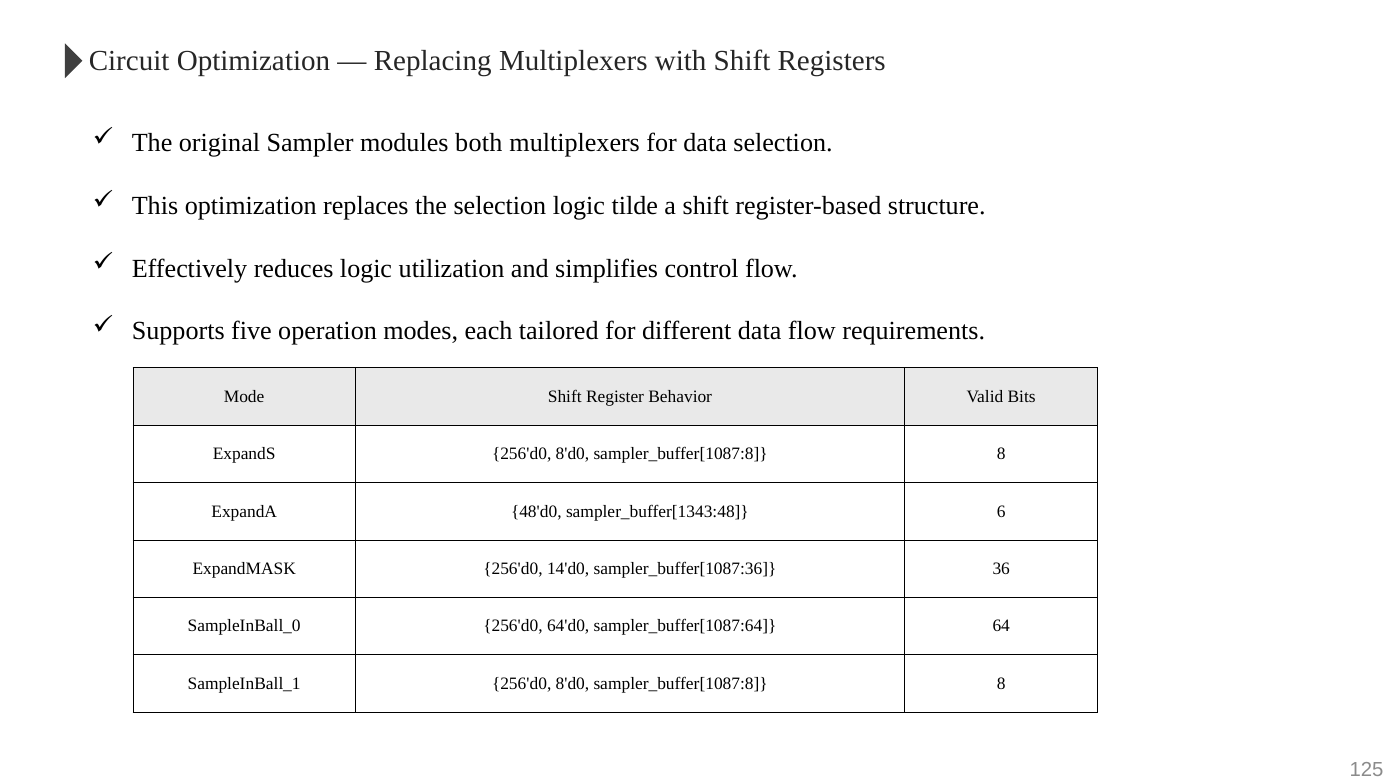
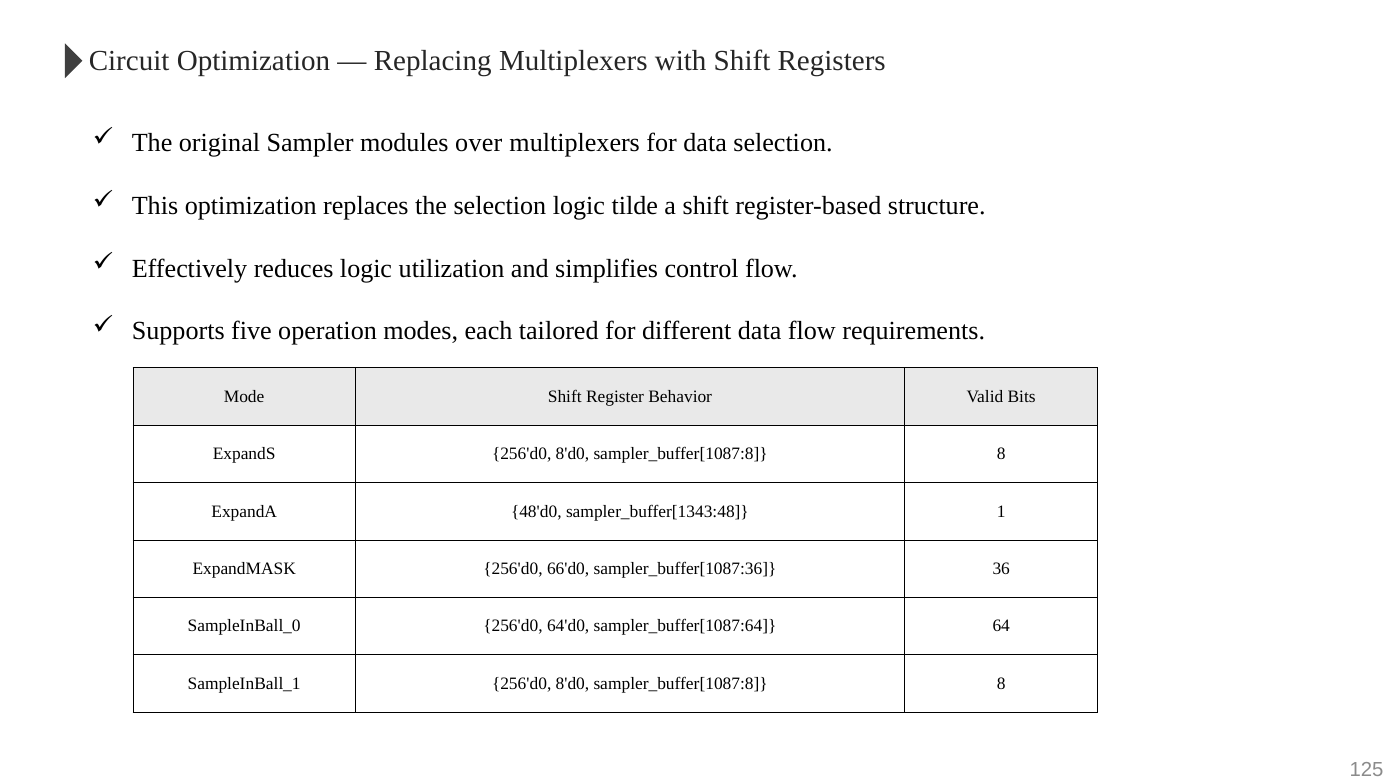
both: both -> over
6: 6 -> 1
14'd0: 14'd0 -> 66'd0
